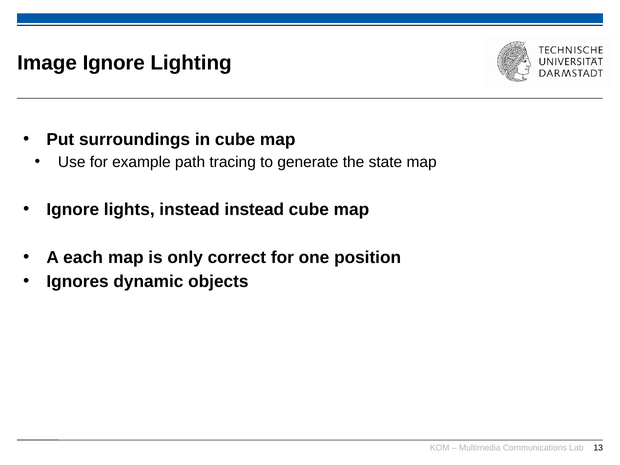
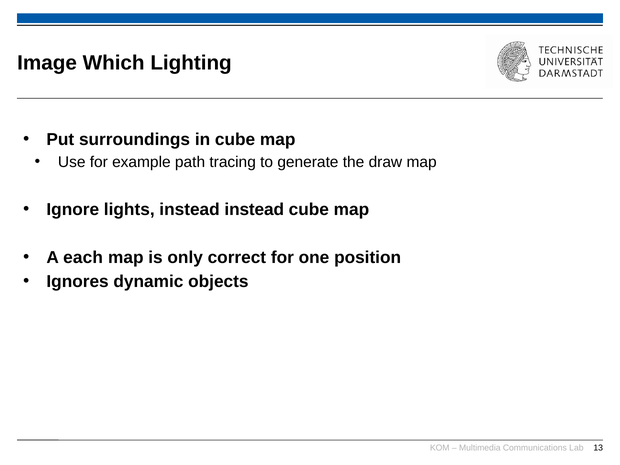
Image Ignore: Ignore -> Which
state: state -> draw
